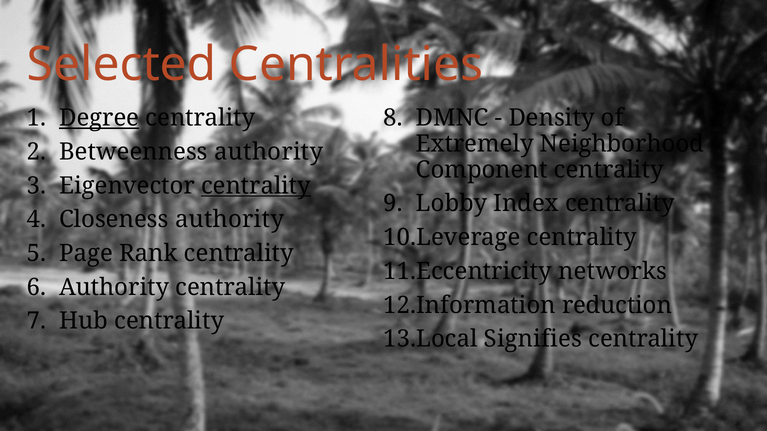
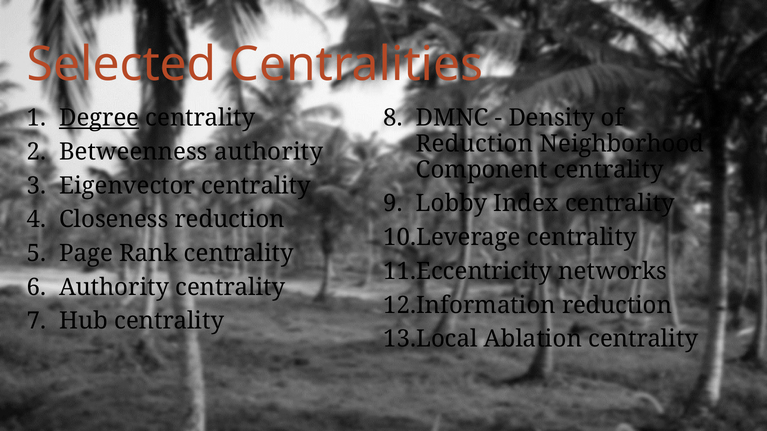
Extremely at (475, 144): Extremely -> Reduction
centrality at (256, 186) underline: present -> none
Closeness authority: authority -> reduction
Signifies: Signifies -> Ablation
